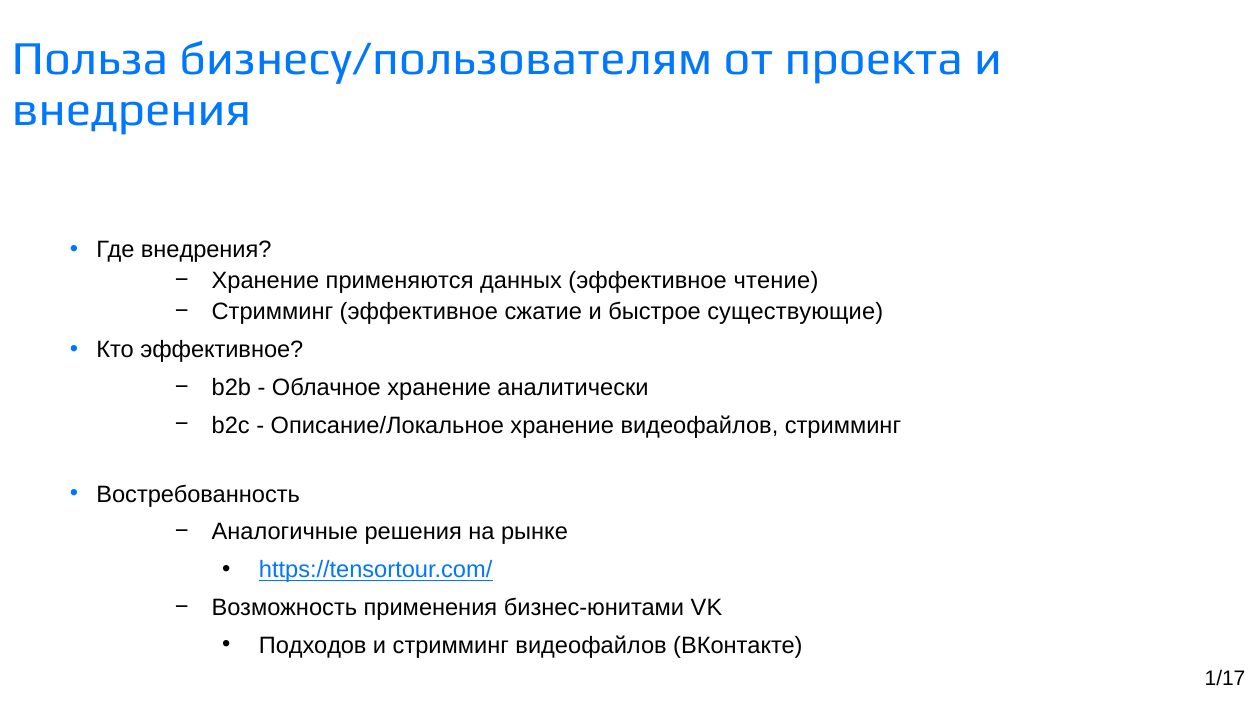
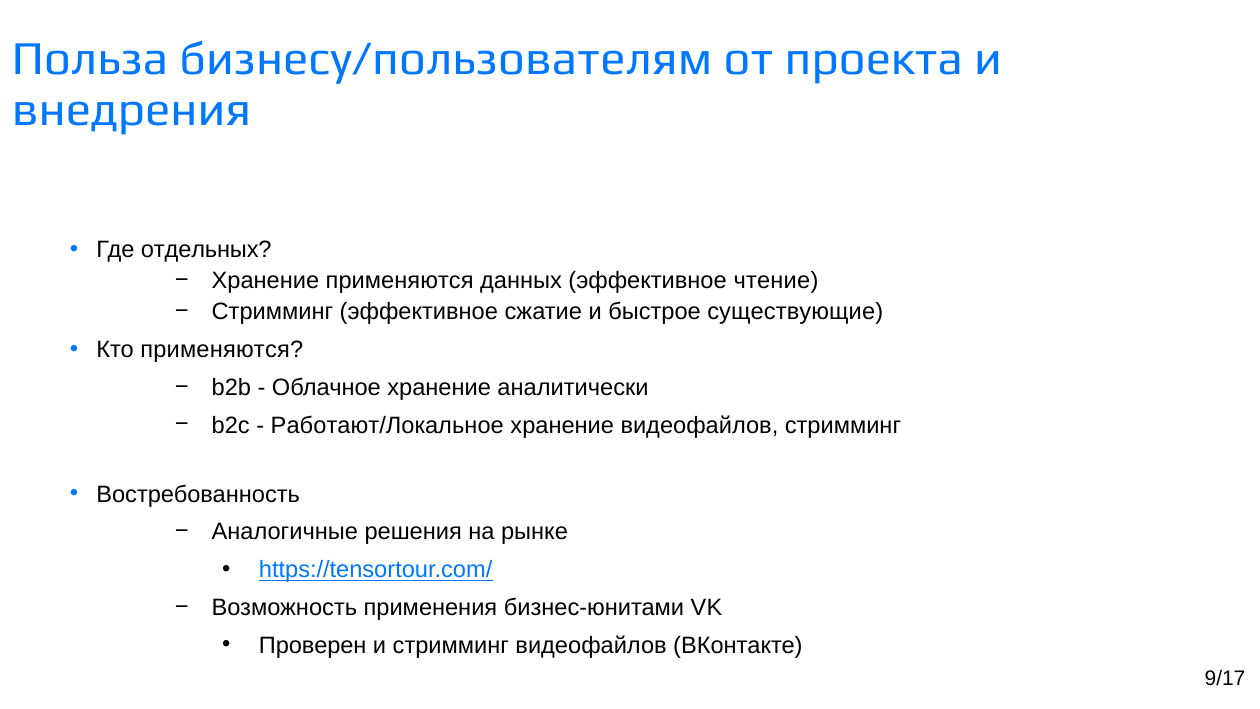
Где внедрения: внедрения -> отдельных
Кто эффективное: эффективное -> применяются
Описание/Локальное: Описание/Локальное -> Работают/Локальное
Подходов: Подходов -> Проверен
1/17: 1/17 -> 9/17
